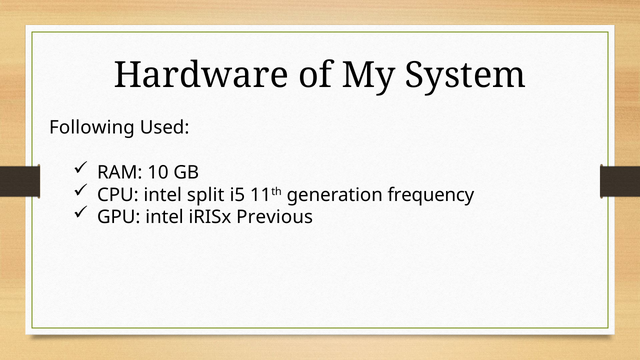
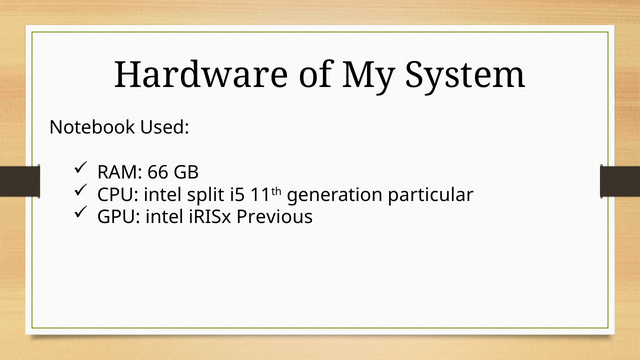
Following: Following -> Notebook
10: 10 -> 66
frequency: frequency -> particular
